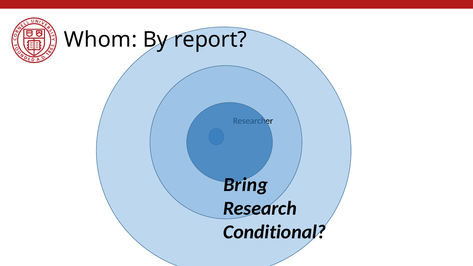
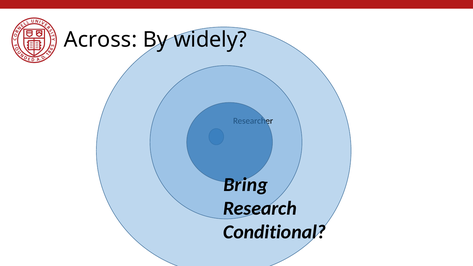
Whom: Whom -> Across
report: report -> widely
